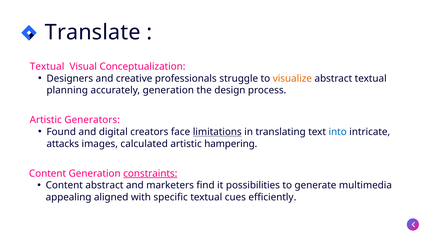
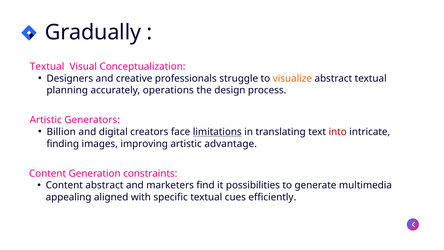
Translate: Translate -> Gradually
accurately generation: generation -> operations
Found: Found -> Billion
into colour: blue -> red
attacks: attacks -> finding
calculated: calculated -> improving
hampering: hampering -> advantage
constraints underline: present -> none
